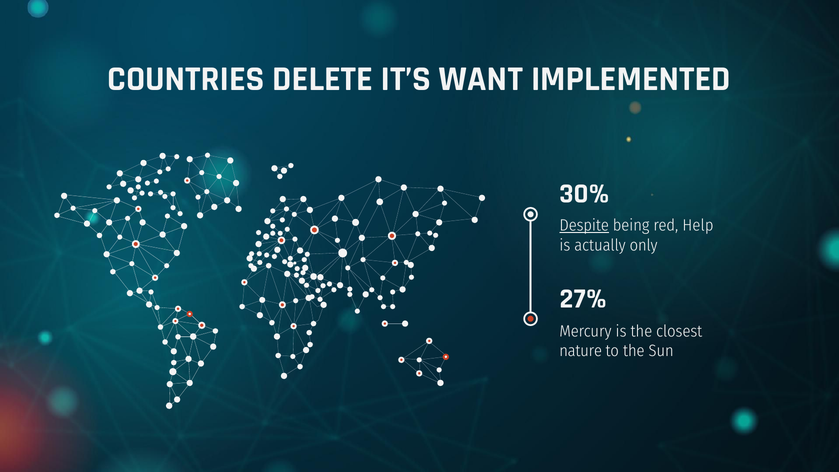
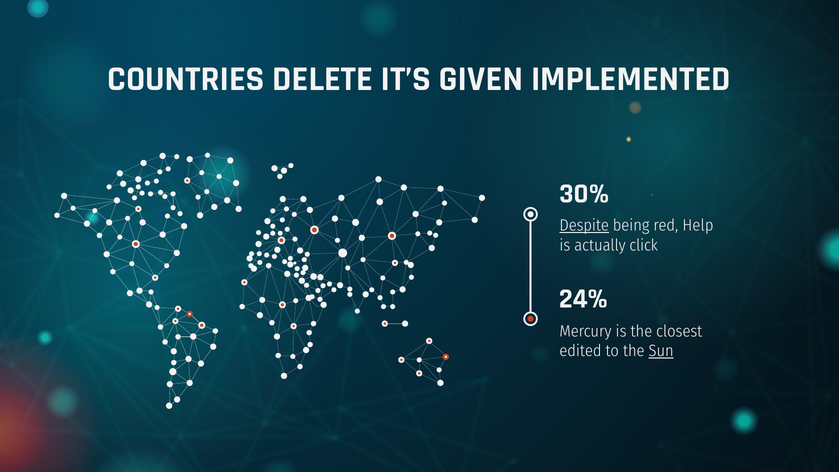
WANT: WANT -> GIVEN
only: only -> click
27%: 27% -> 24%
nature: nature -> edited
Sun underline: none -> present
